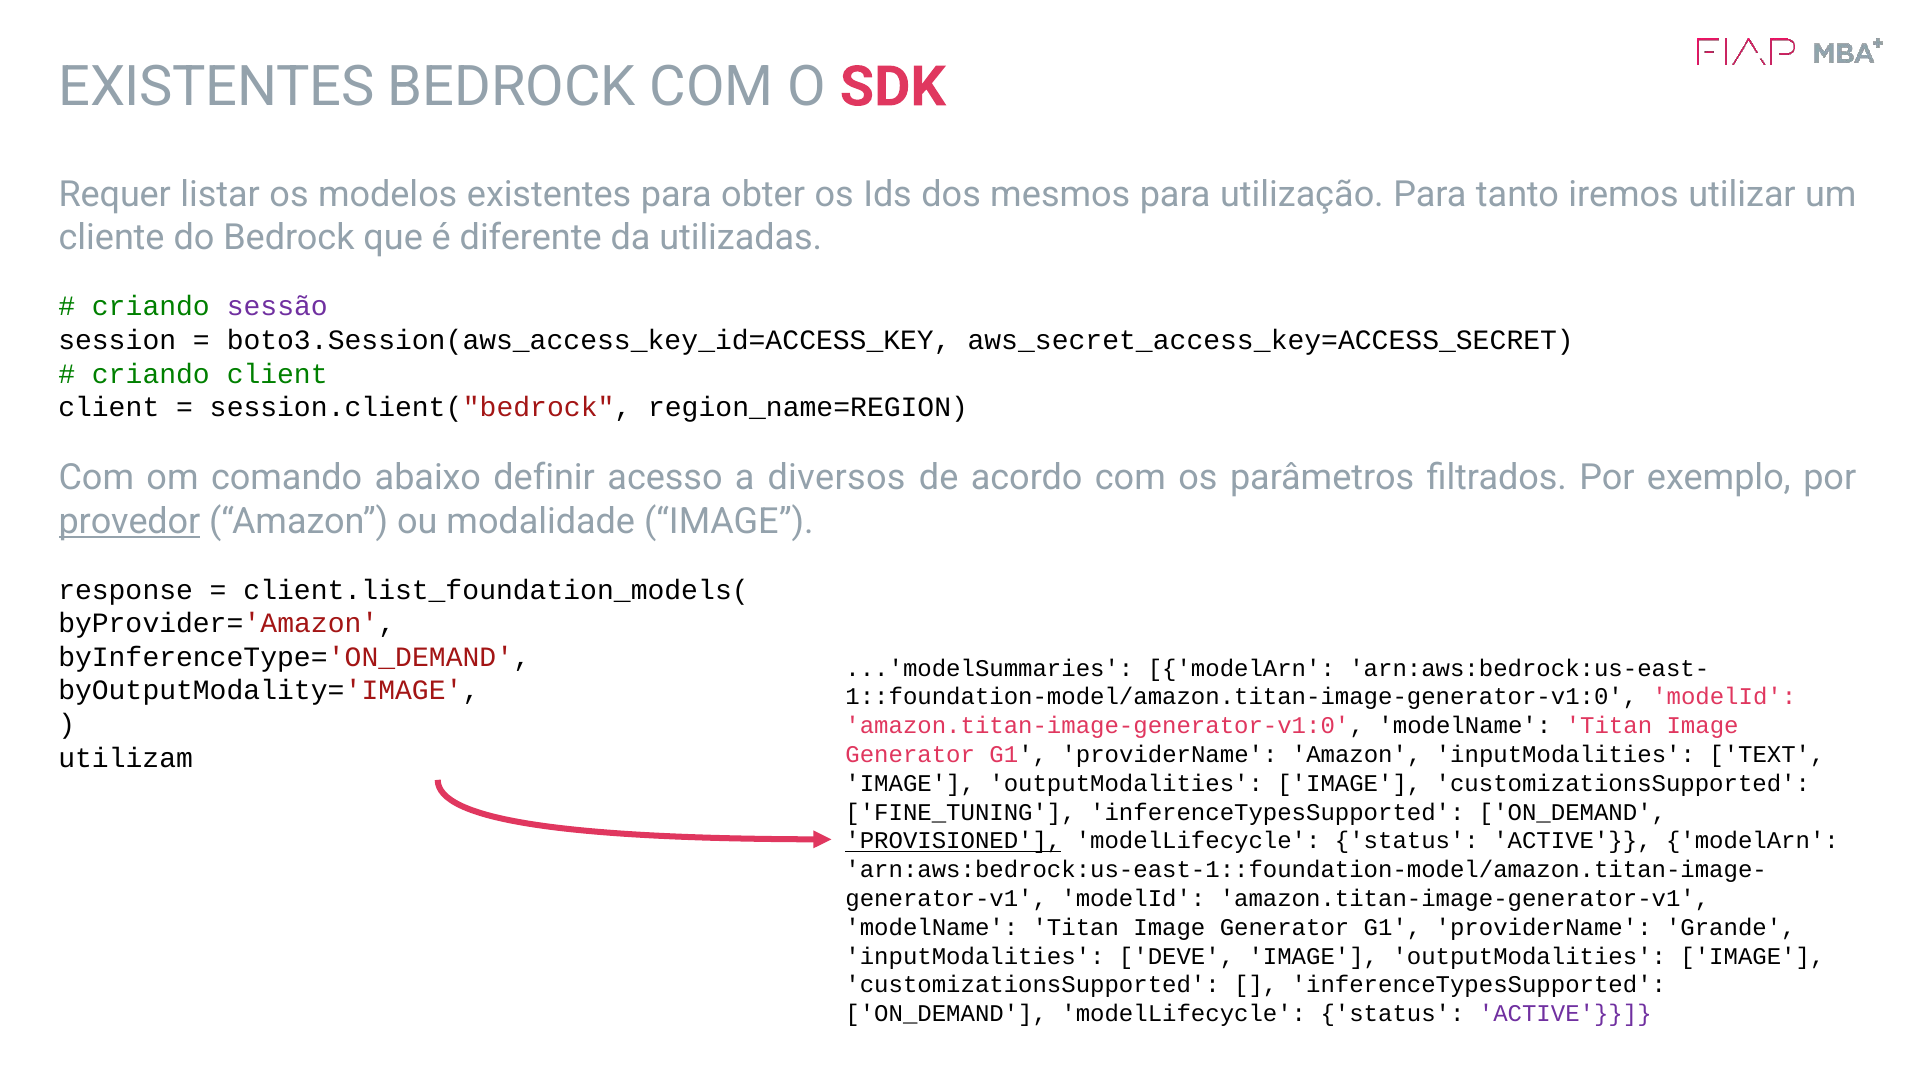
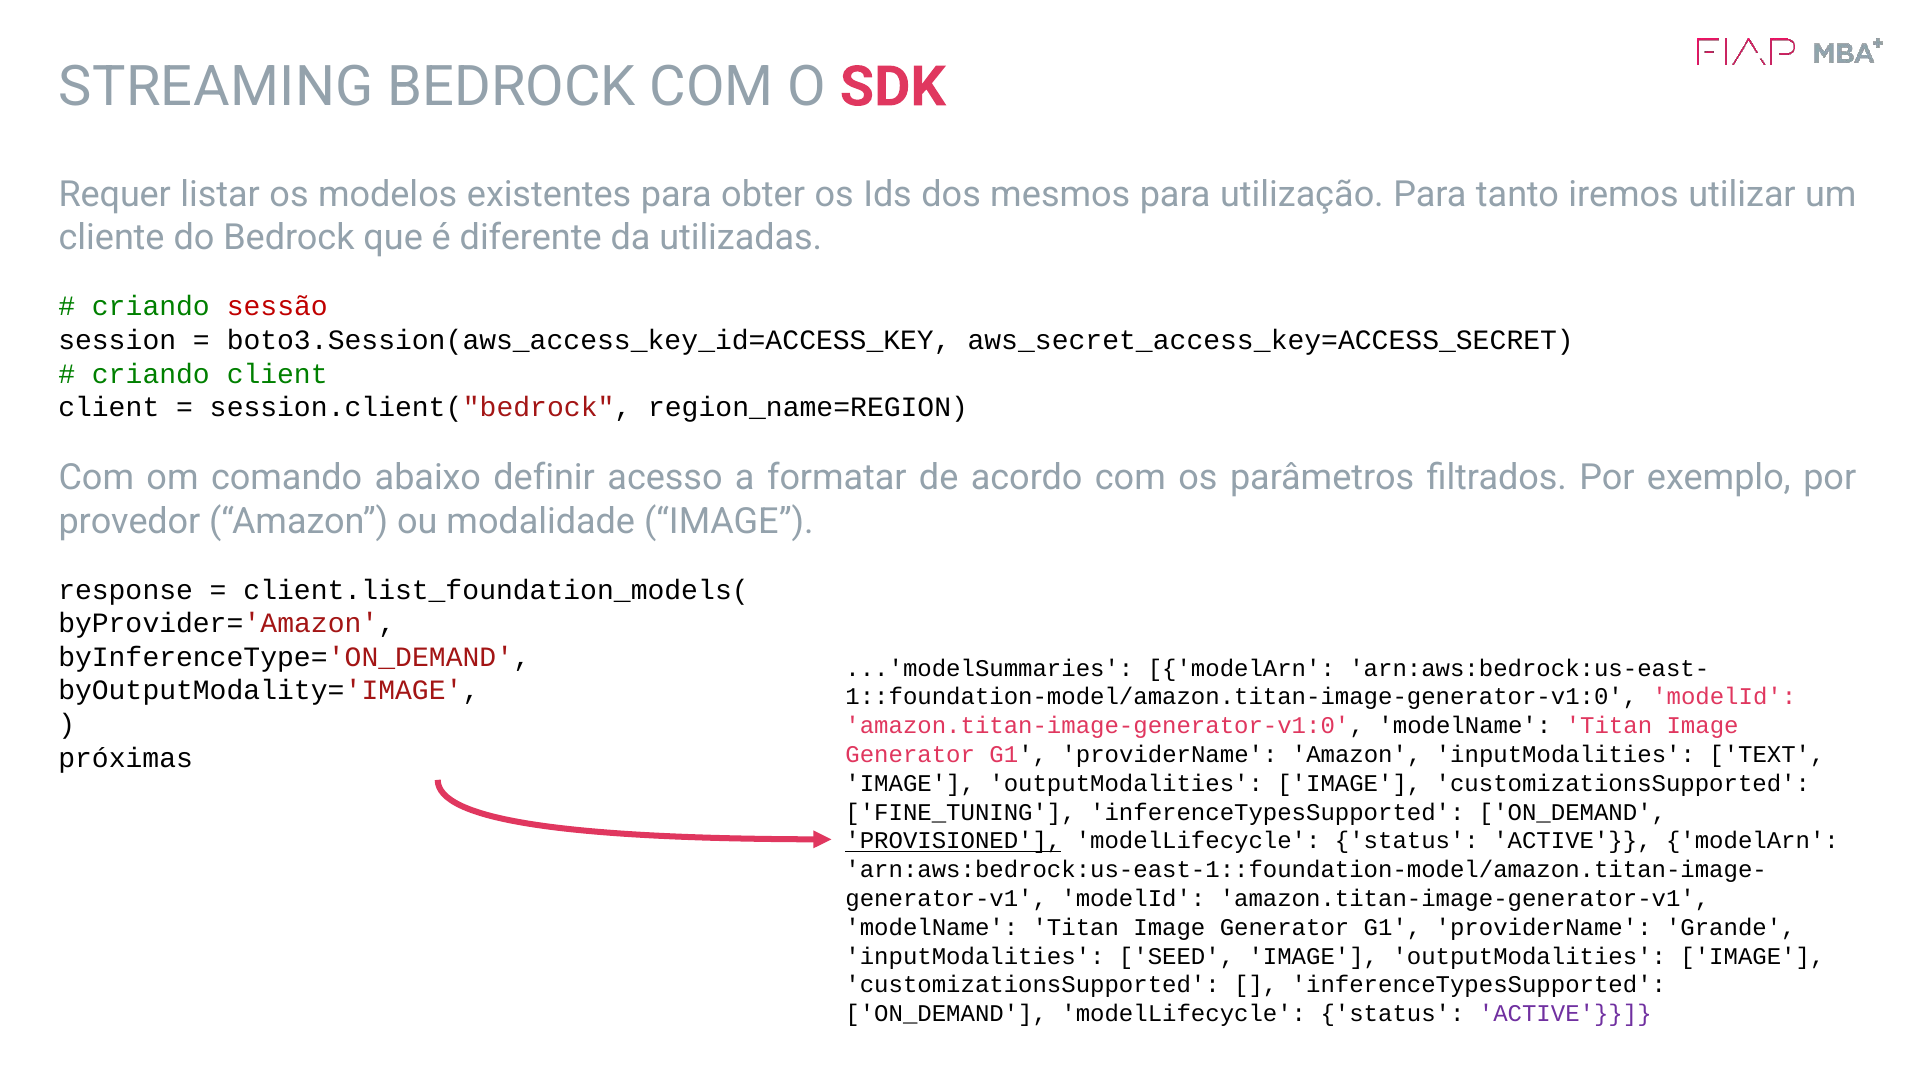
EXISTENTES at (217, 87): EXISTENTES -> STREAMING
sessão colour: purple -> red
diversos: diversos -> formatar
provedor underline: present -> none
utilizam: utilizam -> próximas
DEVE: DEVE -> SEED
